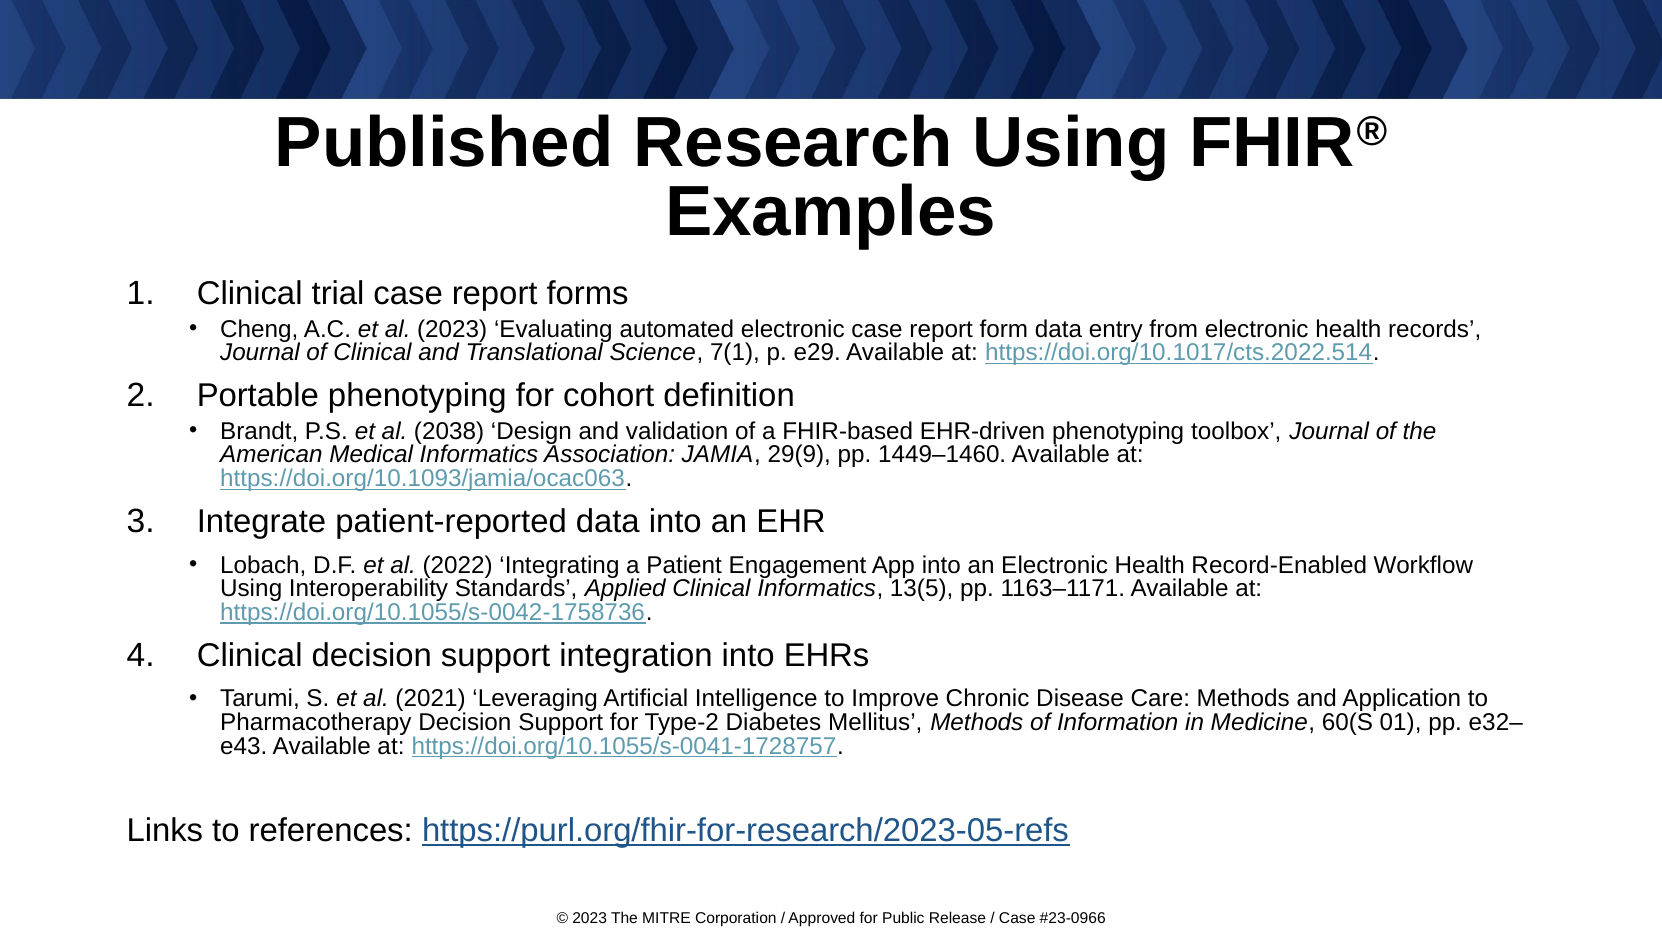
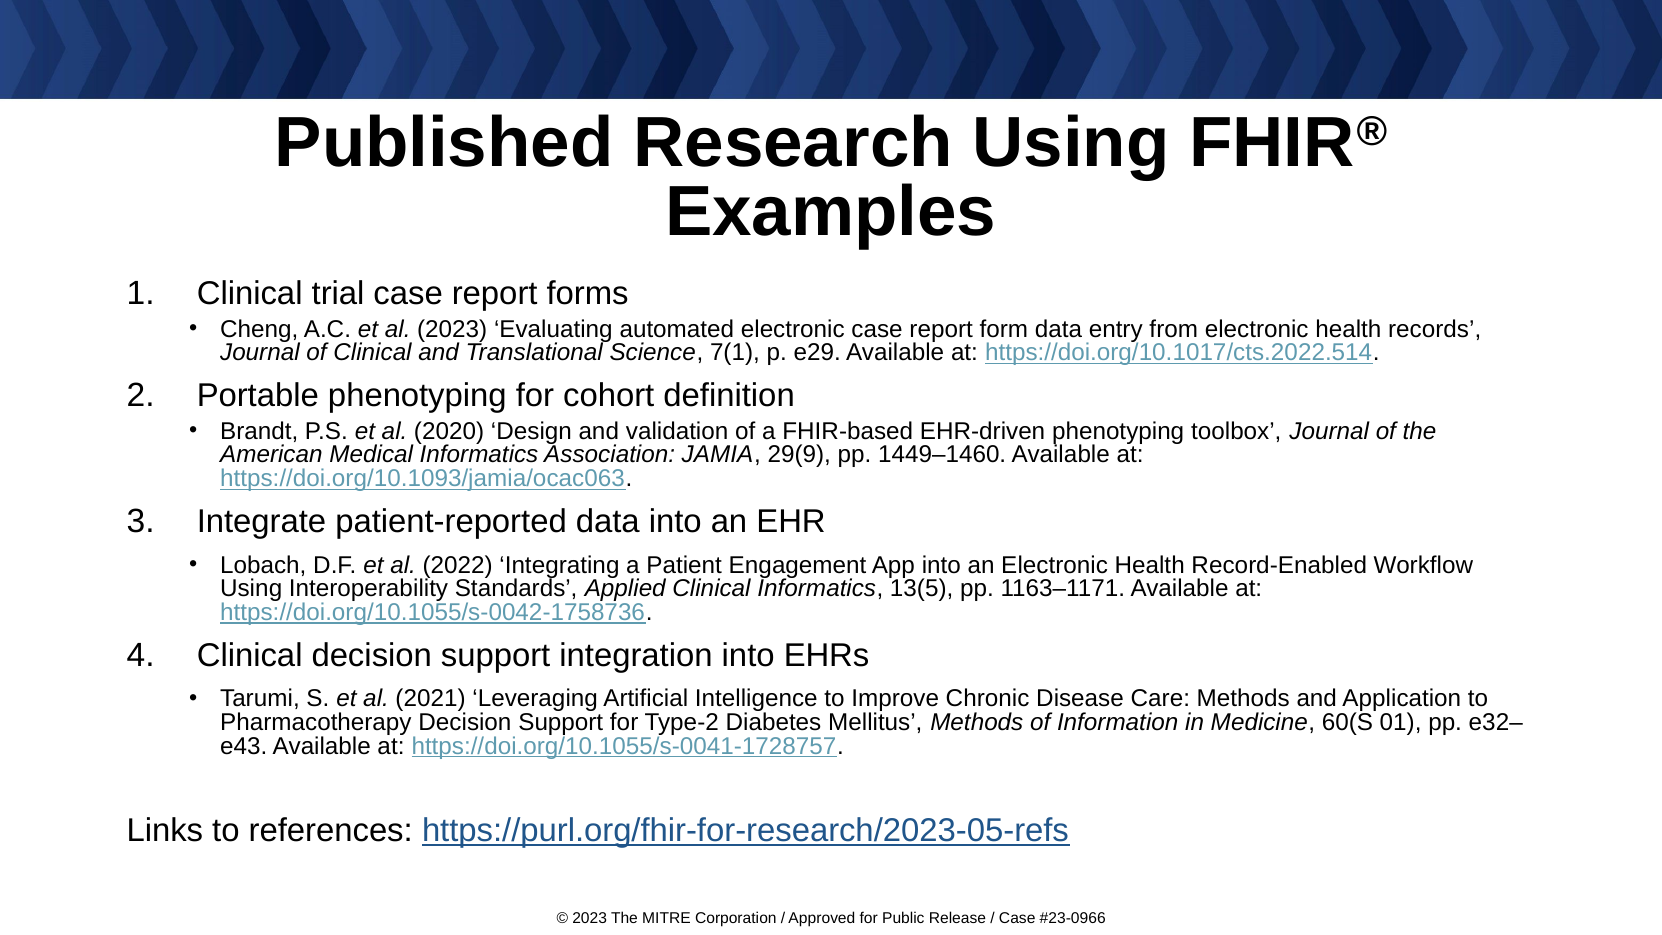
2038: 2038 -> 2020
